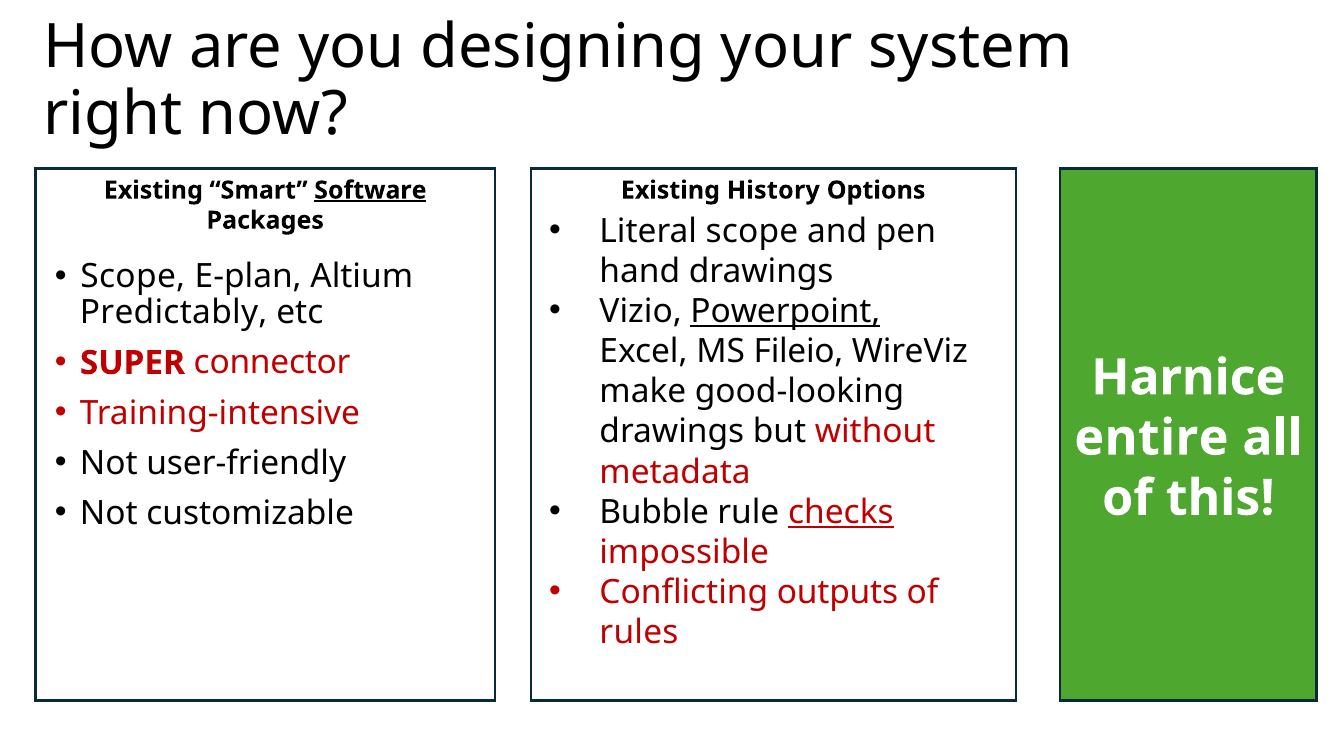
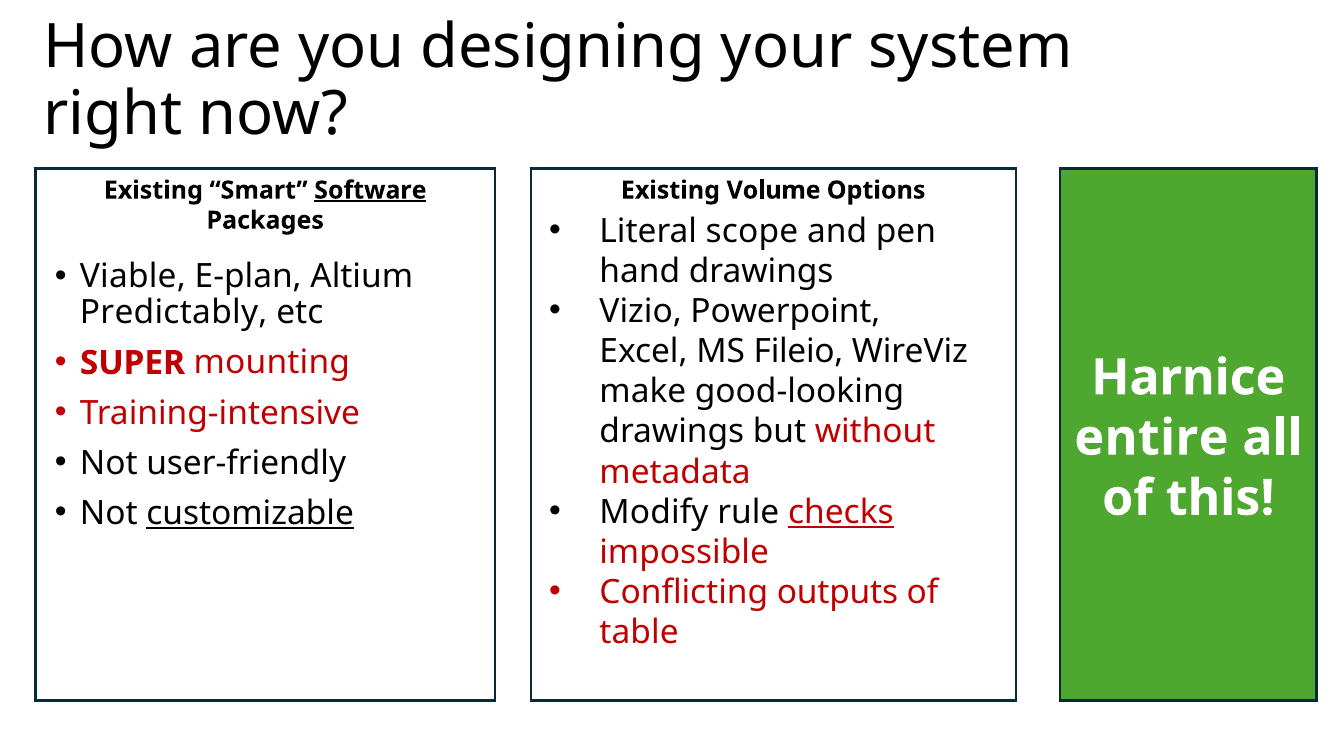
History: History -> Volume
Scope at (133, 277): Scope -> Viable
Powerpoint underline: present -> none
connector: connector -> mounting
Bubble: Bubble -> Modify
customizable underline: none -> present
rules: rules -> table
